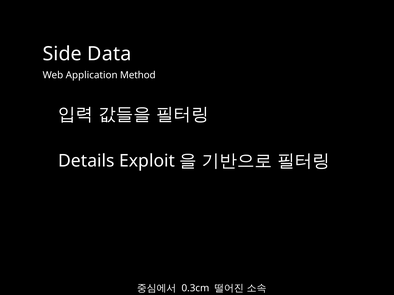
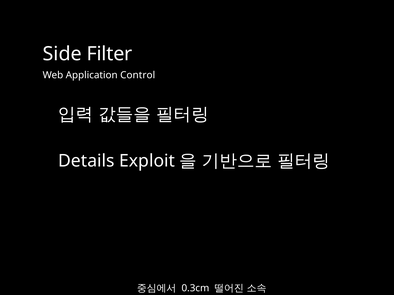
Data: Data -> Filter
Method: Method -> Control
